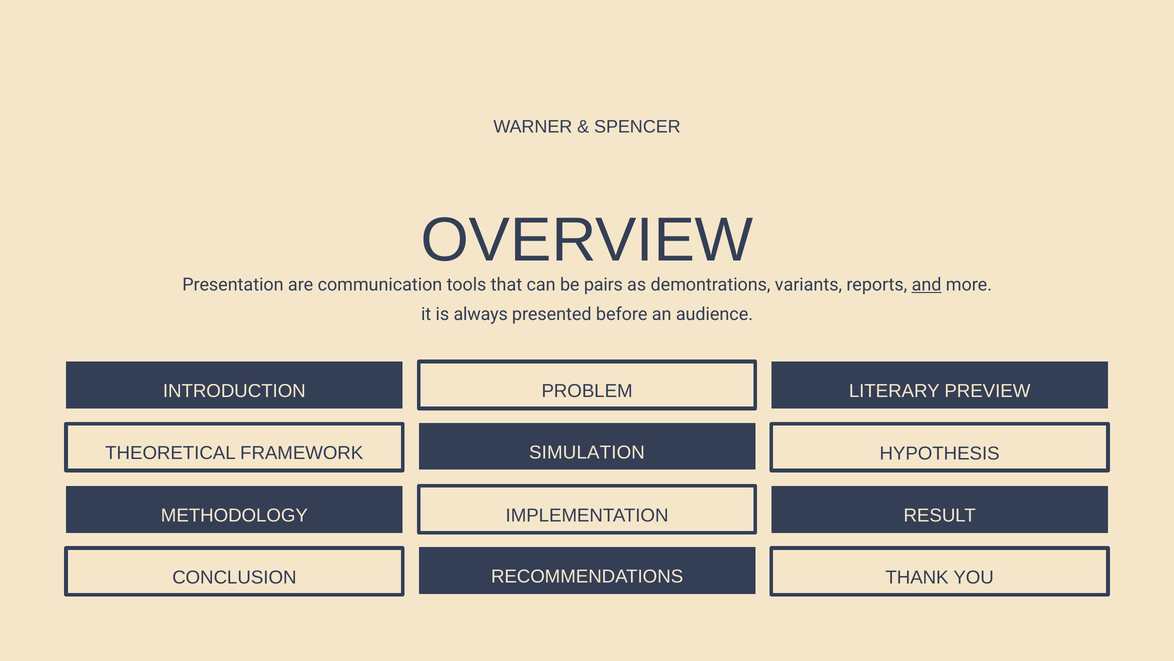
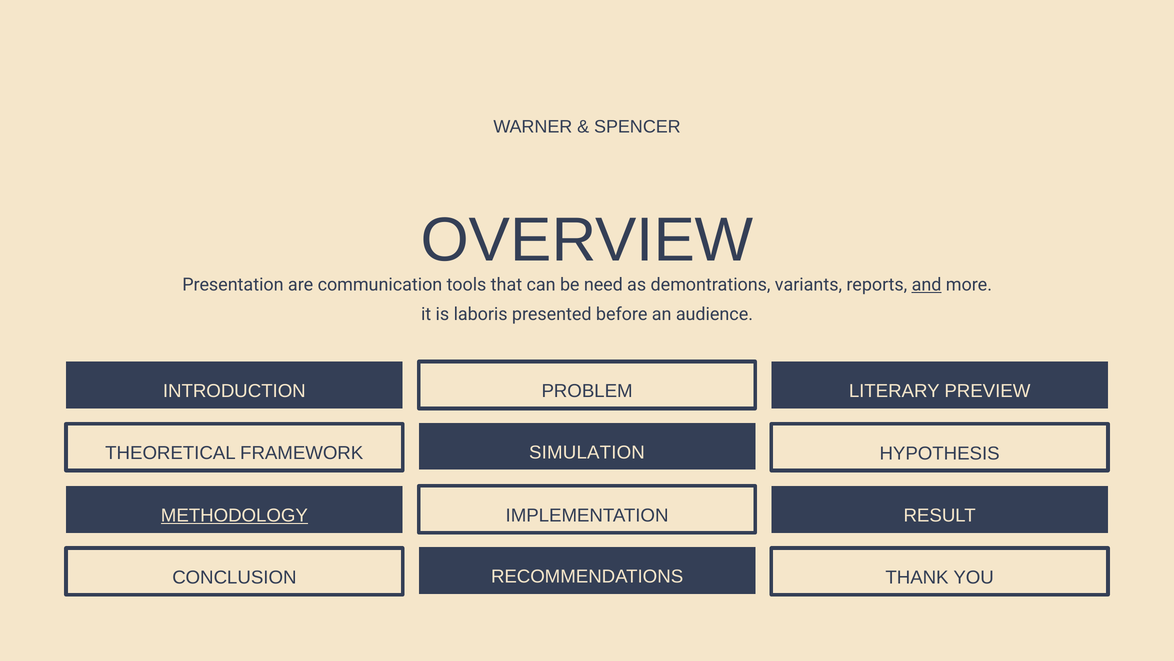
pairs: pairs -> need
always: always -> laboris
METHODOLOGY underline: none -> present
